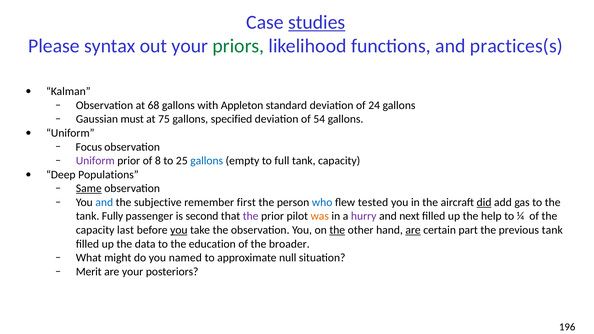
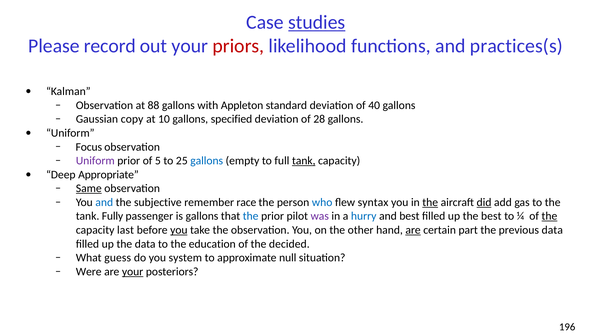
syntax: syntax -> record
priors colour: green -> red
68: 68 -> 88
24: 24 -> 40
must: must -> copy
75: 75 -> 10
54: 54 -> 28
8: 8 -> 5
tank at (304, 161) underline: none -> present
Populations: Populations -> Appropriate
first: first -> race
tested: tested -> syntax
the at (430, 202) underline: none -> present
is second: second -> gallons
the at (251, 216) colour: purple -> blue
was colour: orange -> purple
hurry colour: purple -> blue
and next: next -> best
the help: help -> best
the at (549, 216) underline: none -> present
the at (337, 230) underline: present -> none
previous tank: tank -> data
broader: broader -> decided
might: might -> guess
named: named -> system
Merit: Merit -> Were
your at (133, 272) underline: none -> present
